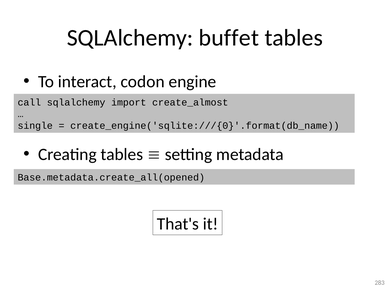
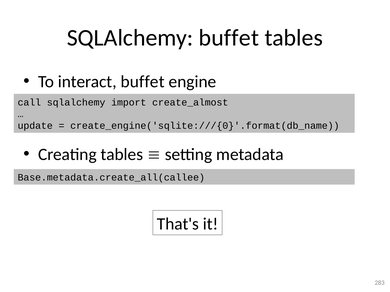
interact codon: codon -> buffet
single: single -> update
Base.metadata.create_all(opened: Base.metadata.create_all(opened -> Base.metadata.create_all(callee
